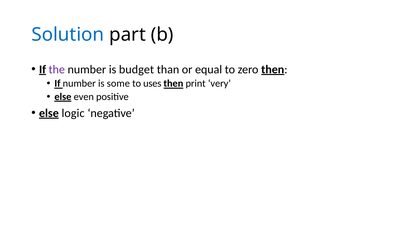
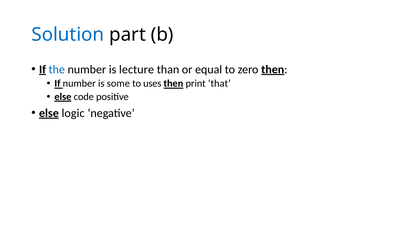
the colour: purple -> blue
budget: budget -> lecture
very: very -> that
even: even -> code
